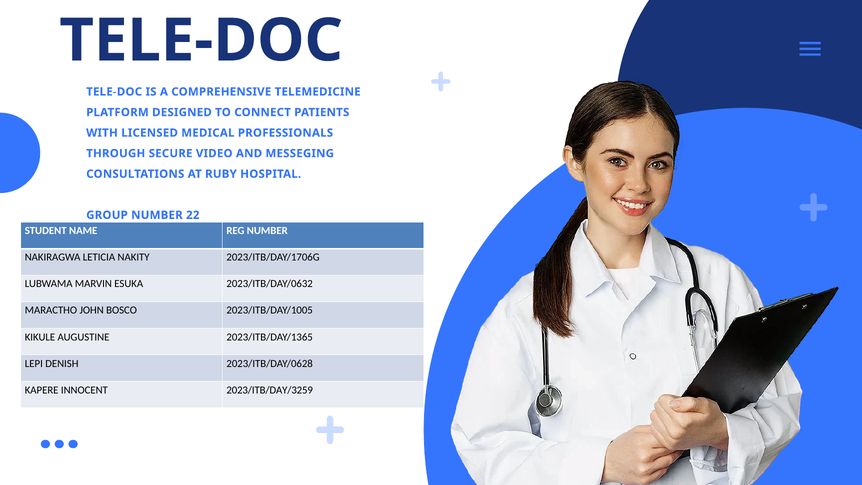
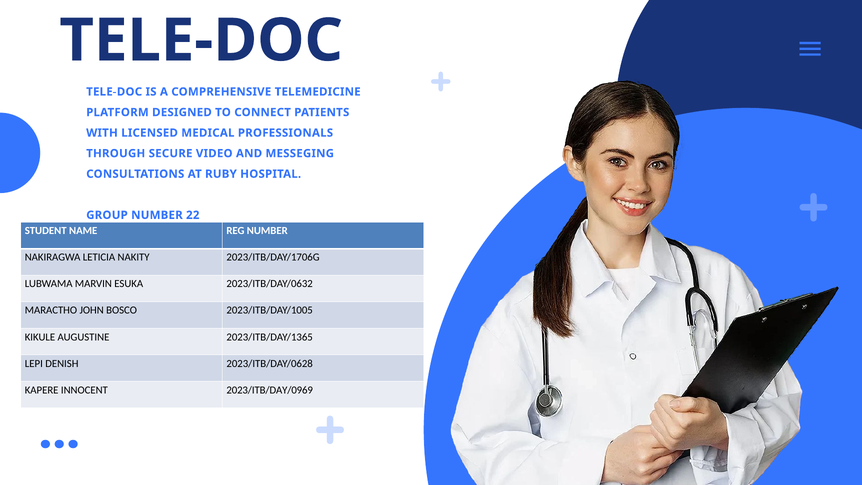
2023/ITB/DAY/3259: 2023/ITB/DAY/3259 -> 2023/ITB/DAY/0969
